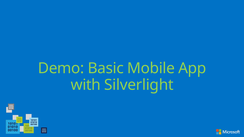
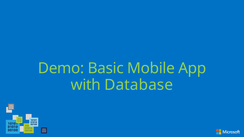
Silverlight: Silverlight -> Database
